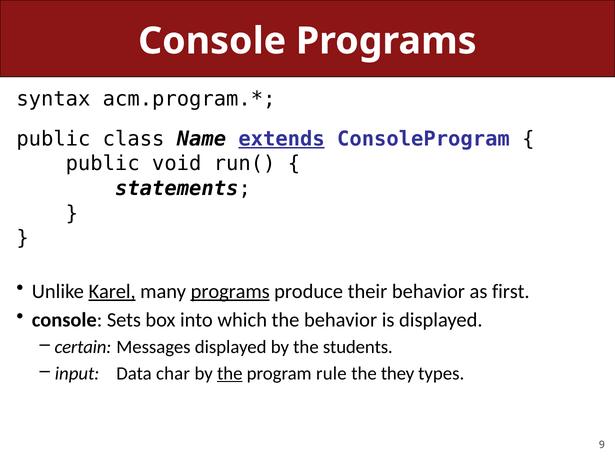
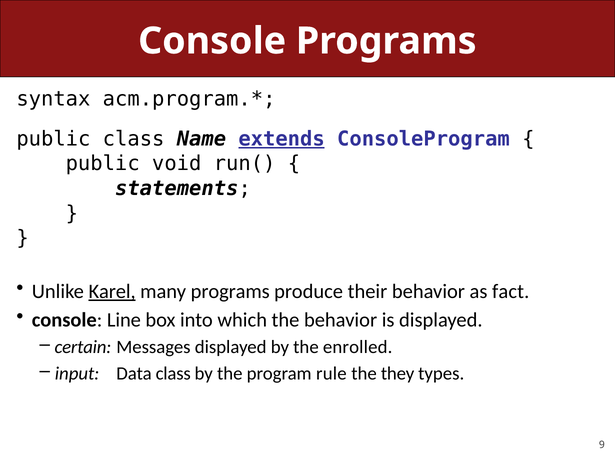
programs at (230, 292) underline: present -> none
first: first -> fact
Sets: Sets -> Line
students: students -> enrolled
Data char: char -> class
the at (230, 374) underline: present -> none
